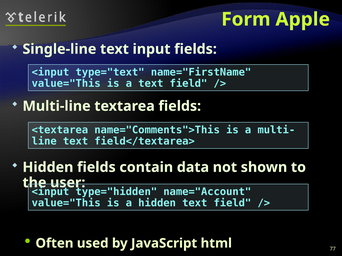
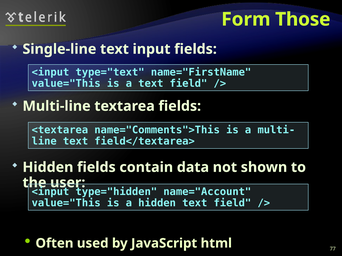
Apple: Apple -> Those
